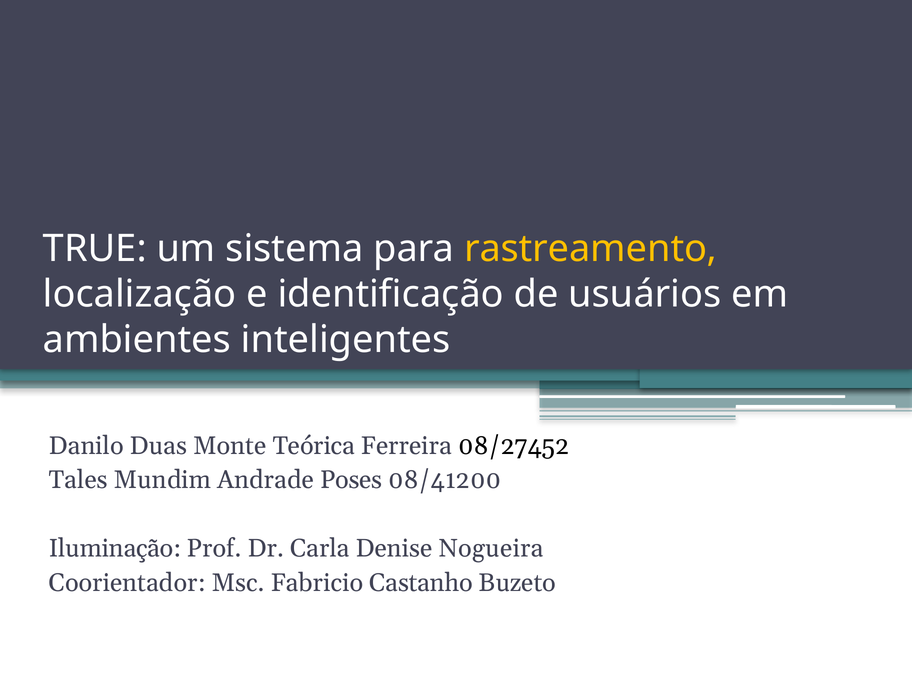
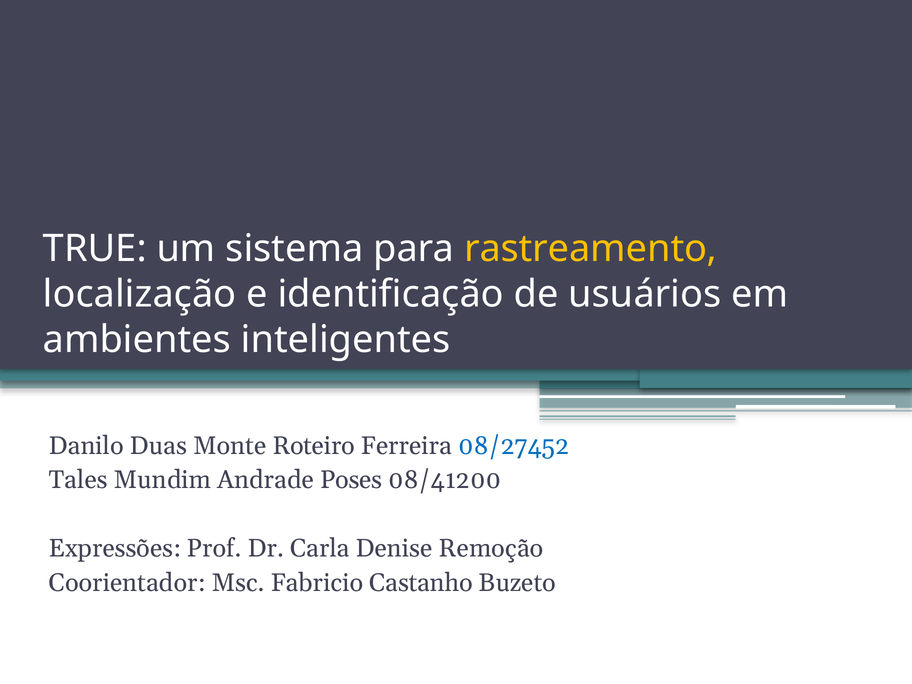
Teórica: Teórica -> Roteiro
08/27452 colour: black -> blue
Iluminação: Iluminação -> Expressões
Nogueira: Nogueira -> Remoção
